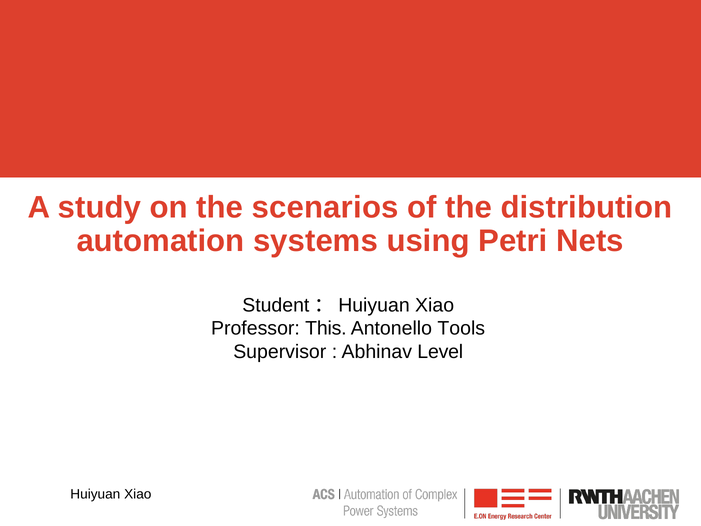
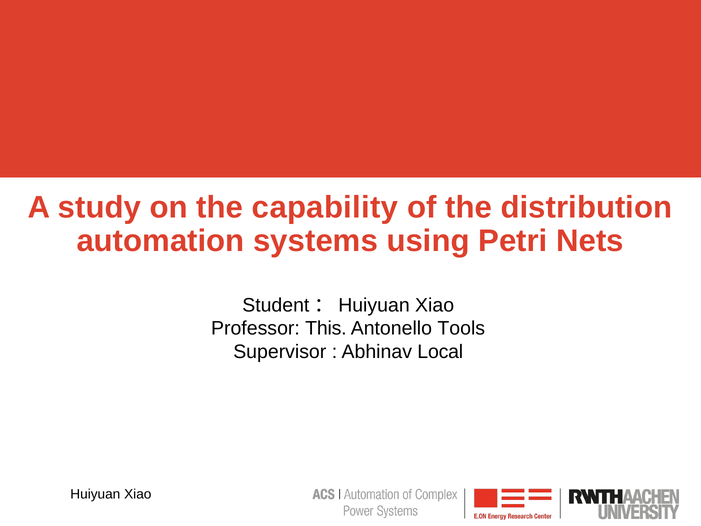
scenarios: scenarios -> capability
Level: Level -> Local
